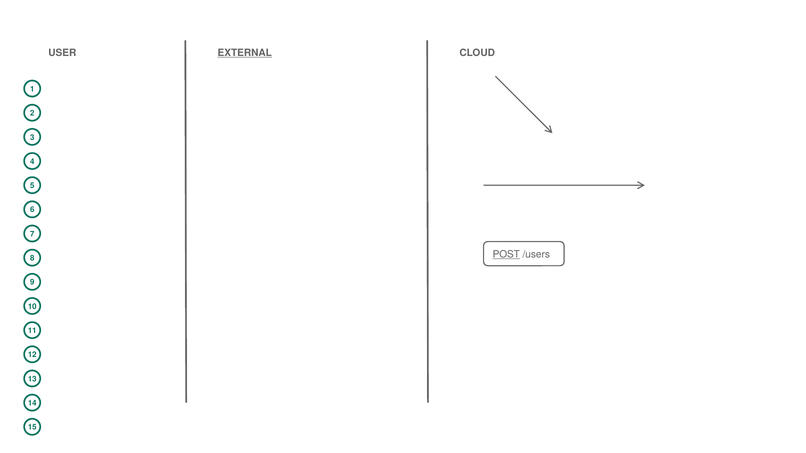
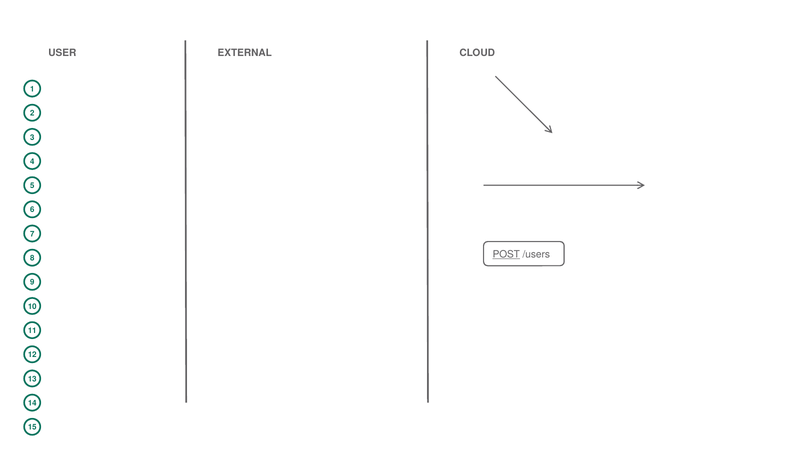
EXTERNAL underline: present -> none
